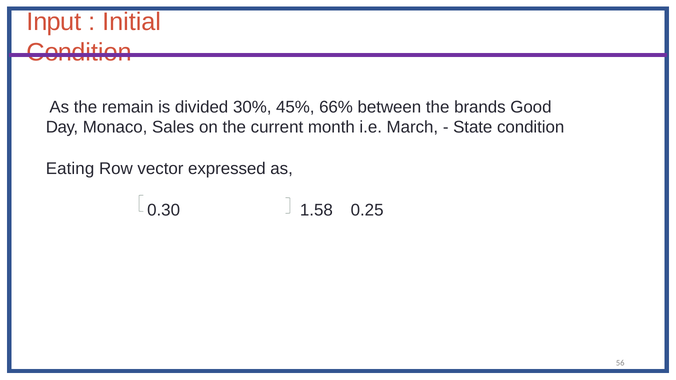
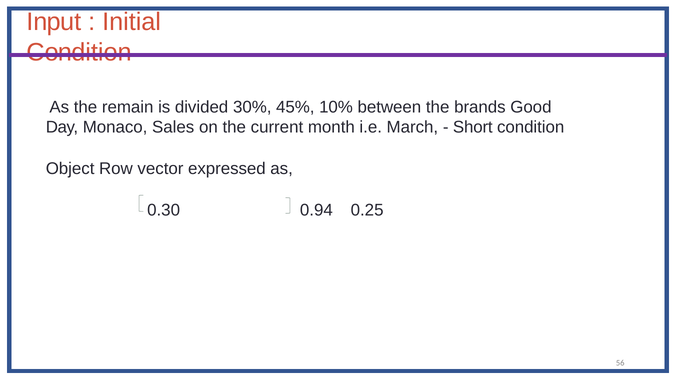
66%: 66% -> 10%
State: State -> Short
Eating: Eating -> Object
1.58: 1.58 -> 0.94
